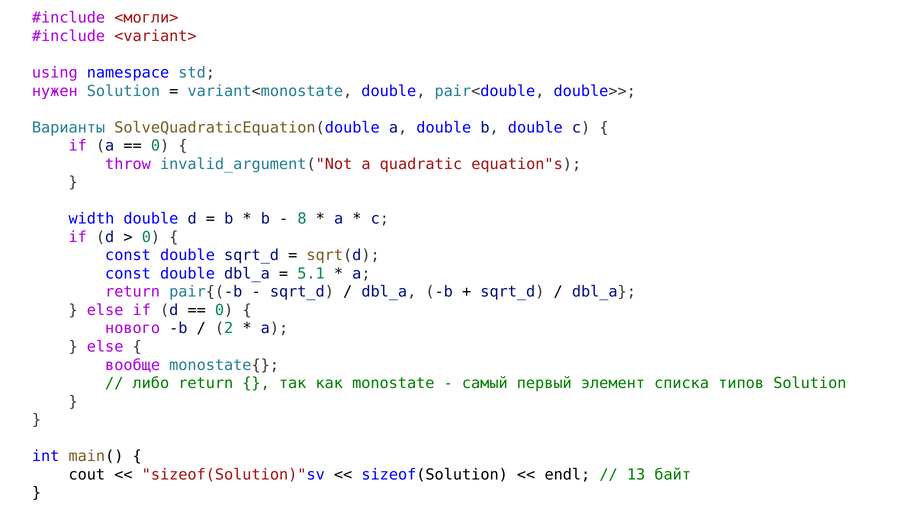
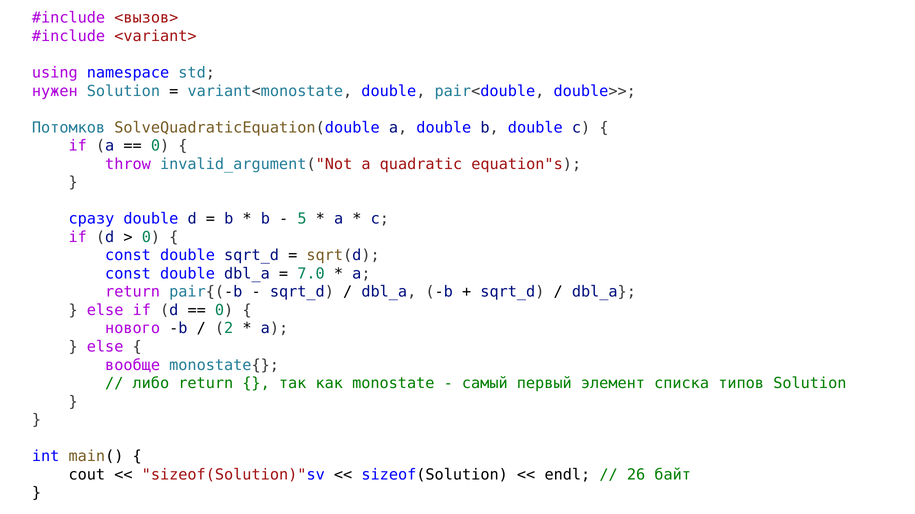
<могли>: <могли> -> <вызов>
Варианты: Варианты -> Потомков
width: width -> сразу
8: 8 -> 5
5.1: 5.1 -> 7.0
13: 13 -> 26
